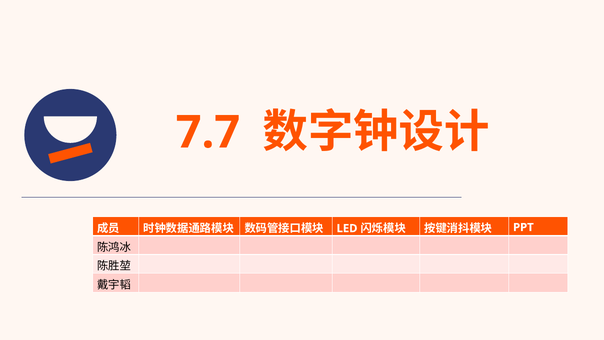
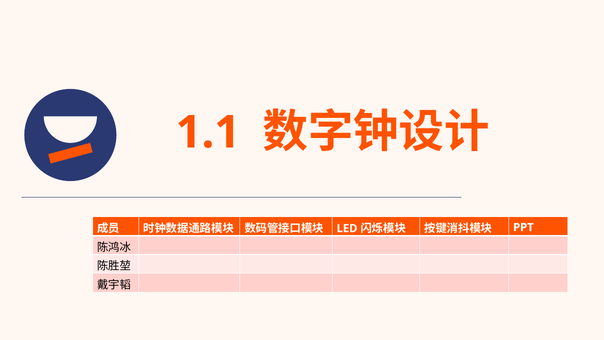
7.7: 7.7 -> 1.1
